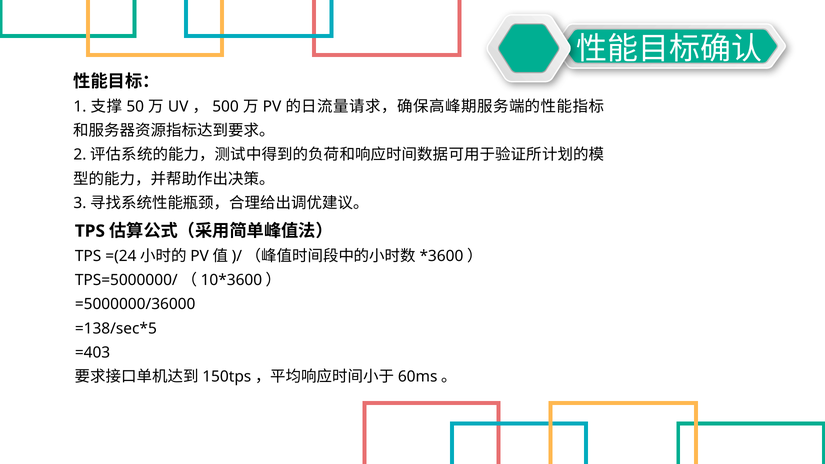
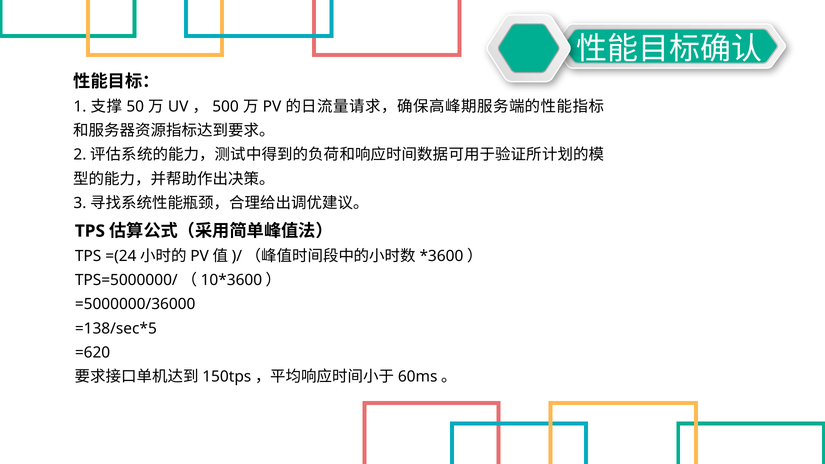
=403: =403 -> =620
